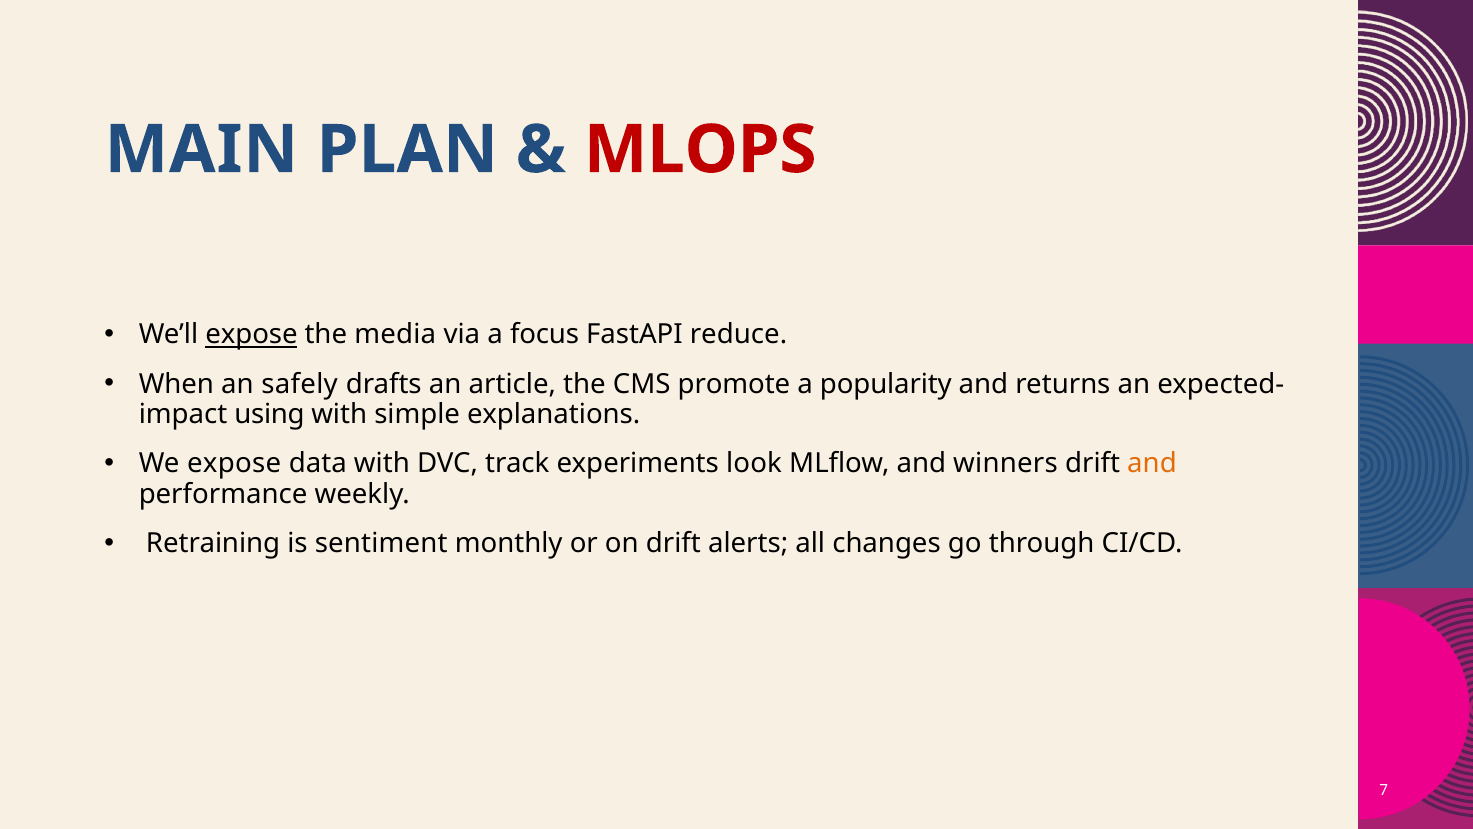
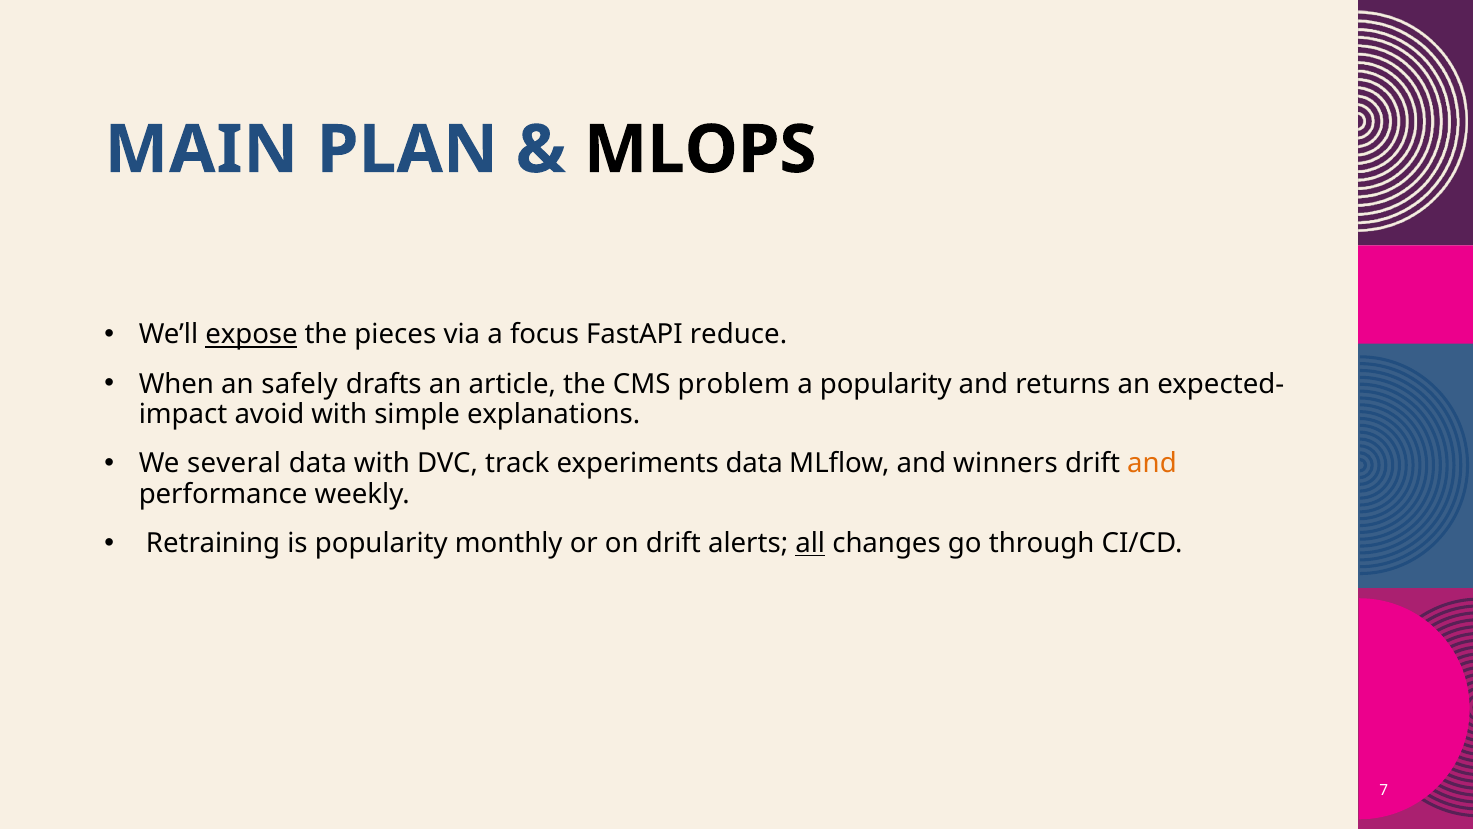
MLOPS colour: red -> black
media: media -> pieces
promote: promote -> problem
using: using -> avoid
We expose: expose -> several
experiments look: look -> data
is sentiment: sentiment -> popularity
all underline: none -> present
